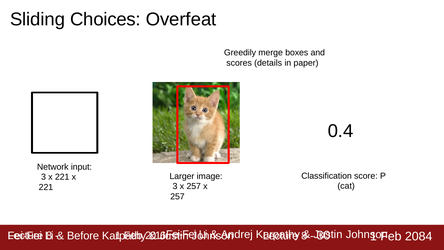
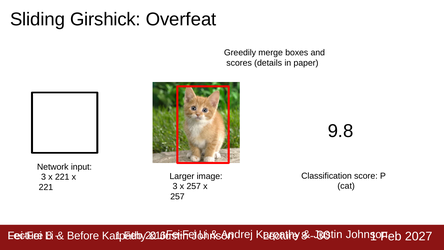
Choices: Choices -> Girshick
0.4: 0.4 -> 9.8
2084: 2084 -> 2027
